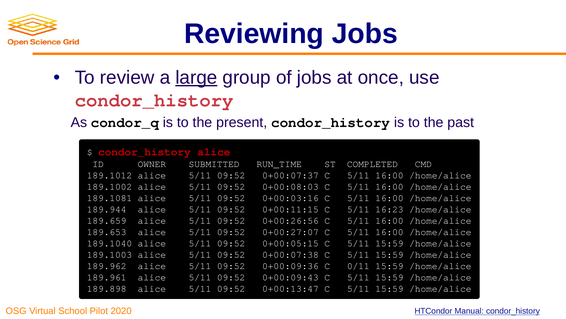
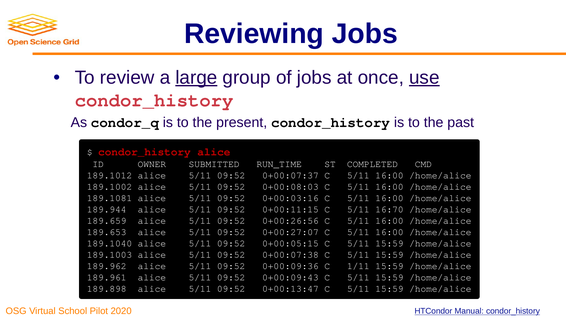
use underline: none -> present
16:23: 16:23 -> 16:70
0/11: 0/11 -> 1/11
